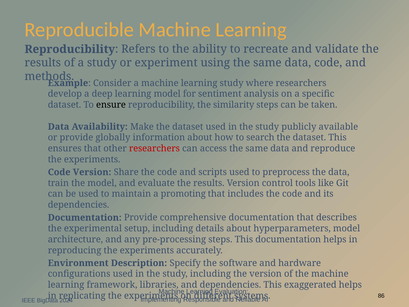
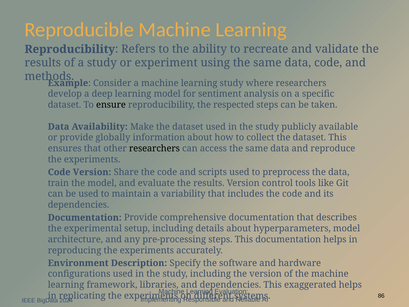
similarity: similarity -> respected
search: search -> collect
researchers at (154, 148) colour: red -> black
promoting: promoting -> variability
